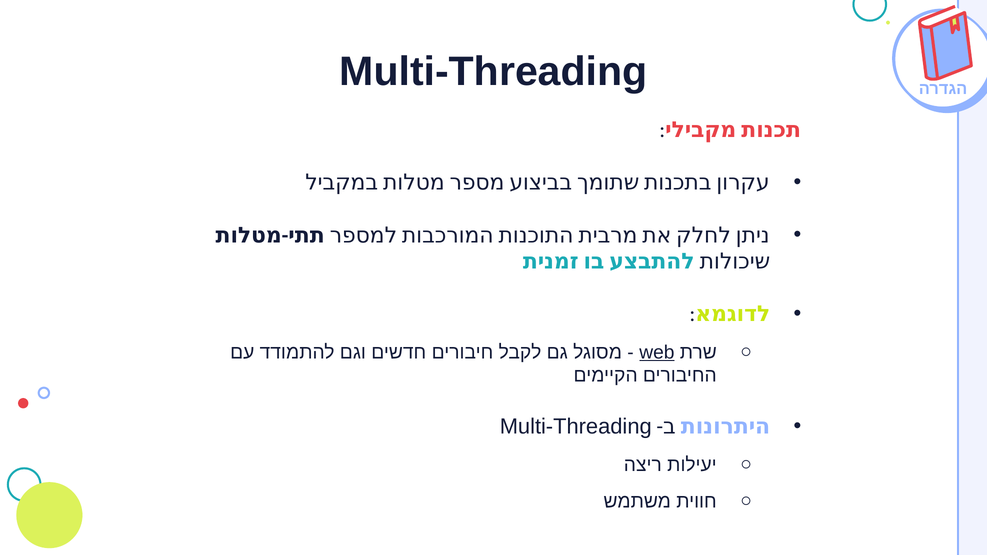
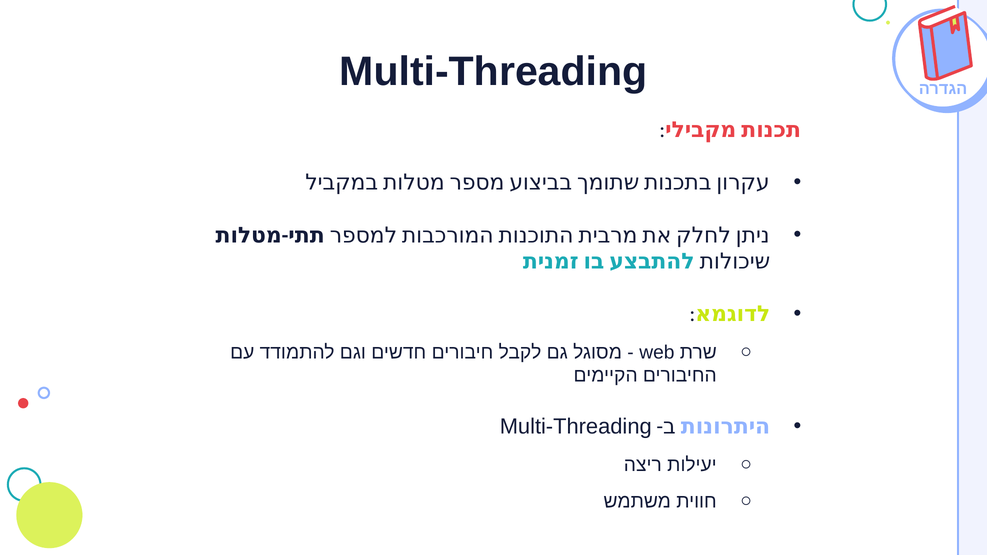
web underline: present -> none
